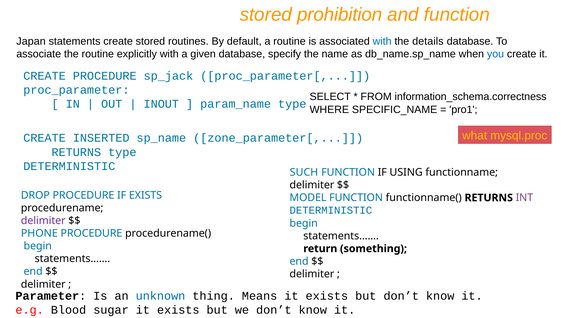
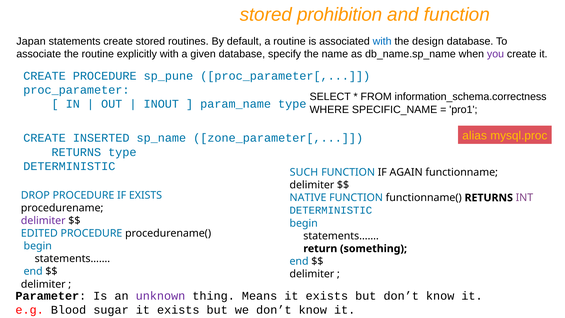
details: details -> design
you colour: blue -> purple
sp_jack: sp_jack -> sp_pune
what: what -> alias
USING: USING -> AGAIN
MODEL: MODEL -> NATIVE
PHONE: PHONE -> EDITED
unknown colour: blue -> purple
